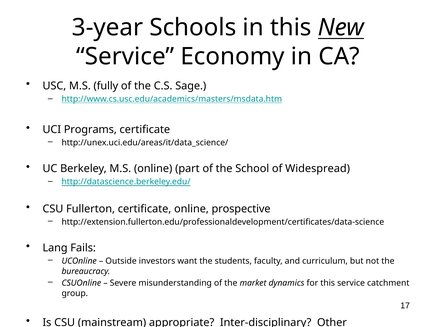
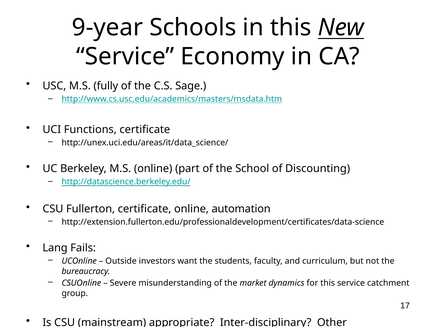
3-year: 3-year -> 9-year
Programs: Programs -> Functions
Widespread: Widespread -> Discounting
prospective: prospective -> automation
